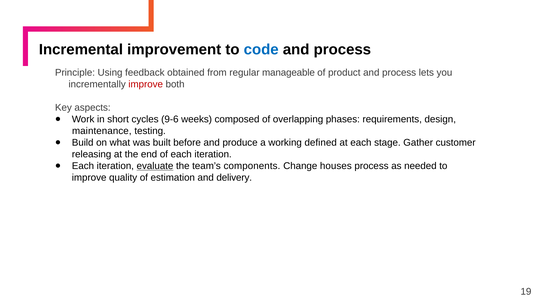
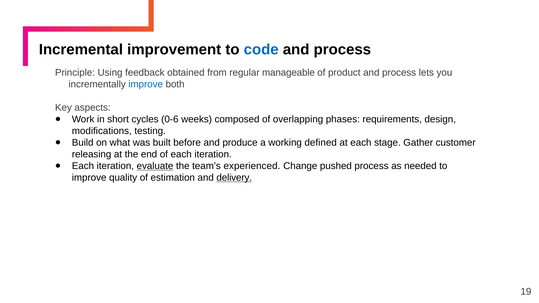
improve at (146, 84) colour: red -> blue
9-6: 9-6 -> 0-6
maintenance: maintenance -> modifications
components: components -> experienced
houses: houses -> pushed
delivery underline: none -> present
